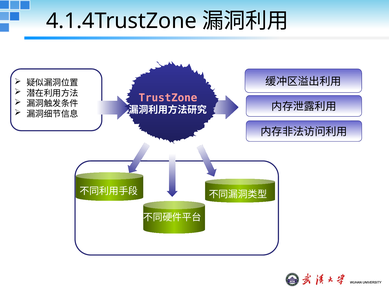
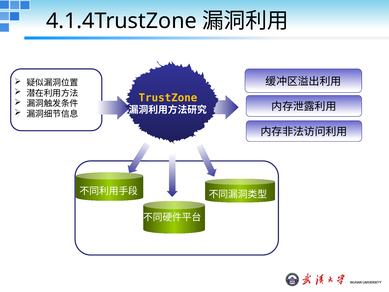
TrustZone colour: pink -> yellow
